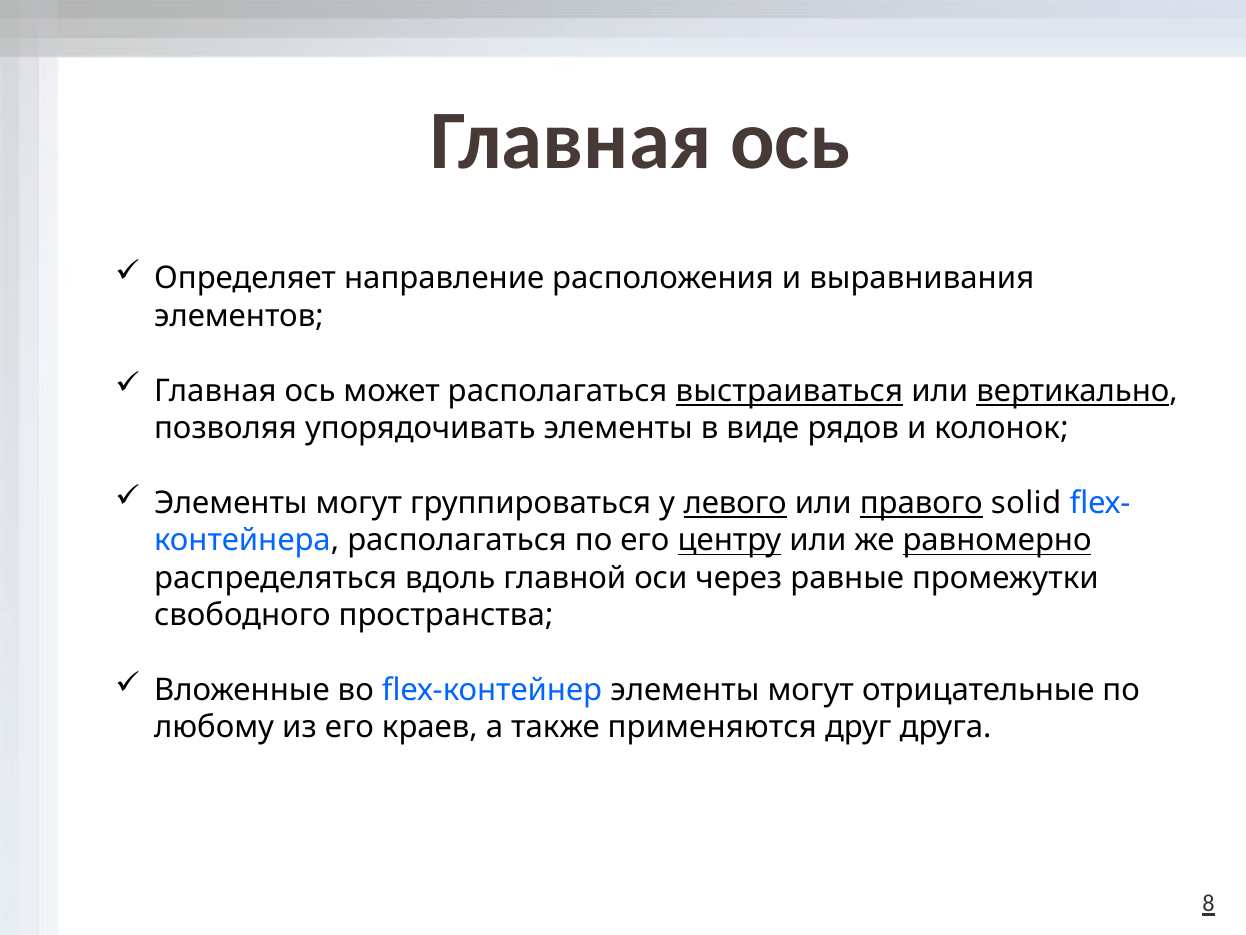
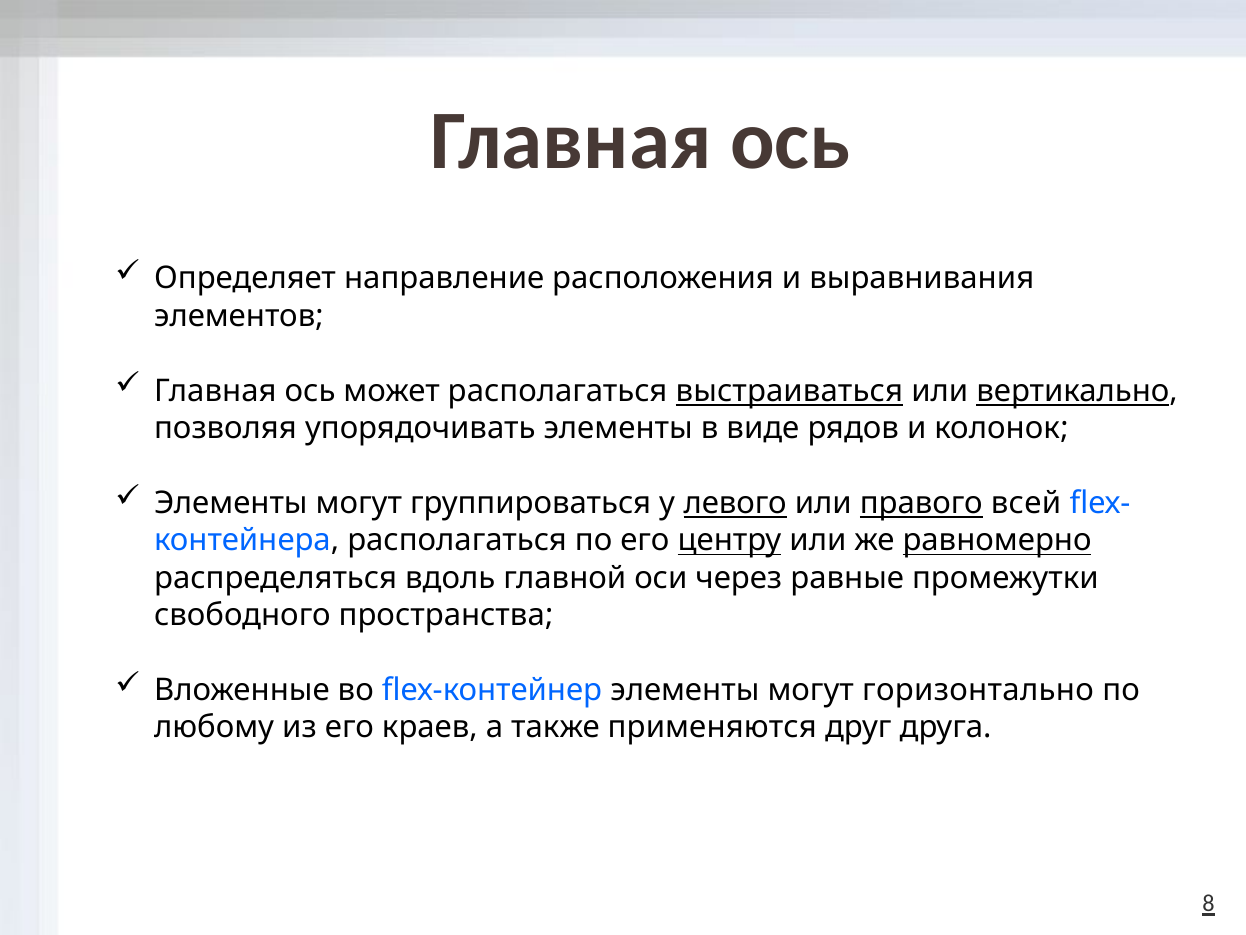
solid: solid -> всей
отрицательные: отрицательные -> горизонтально
